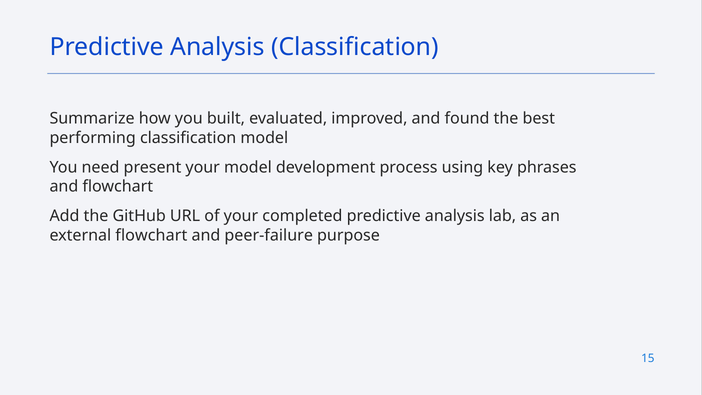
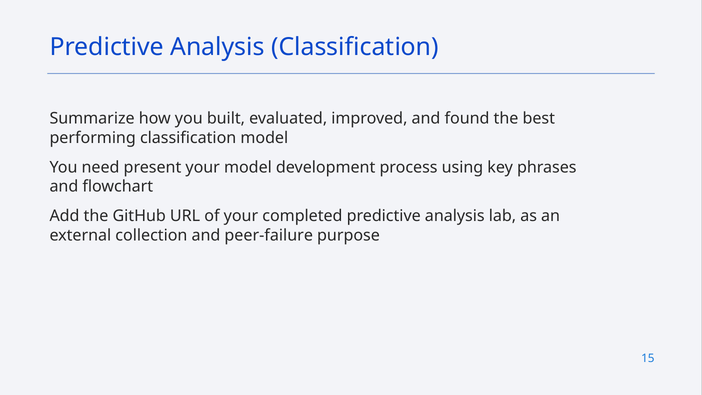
external flowchart: flowchart -> collection
